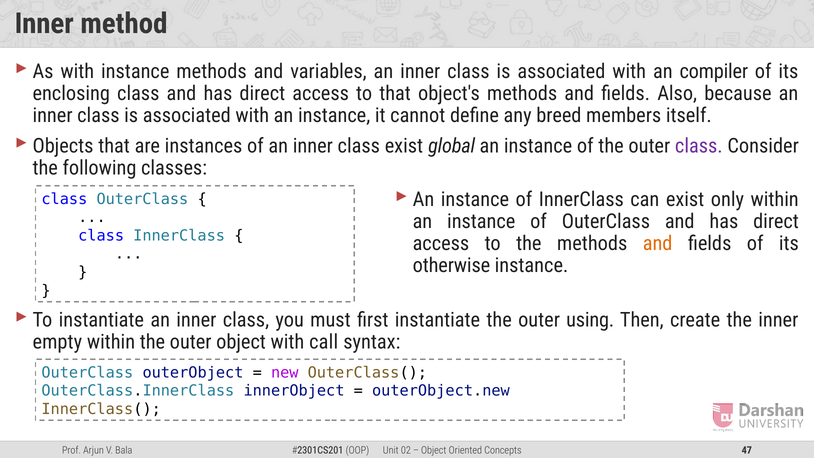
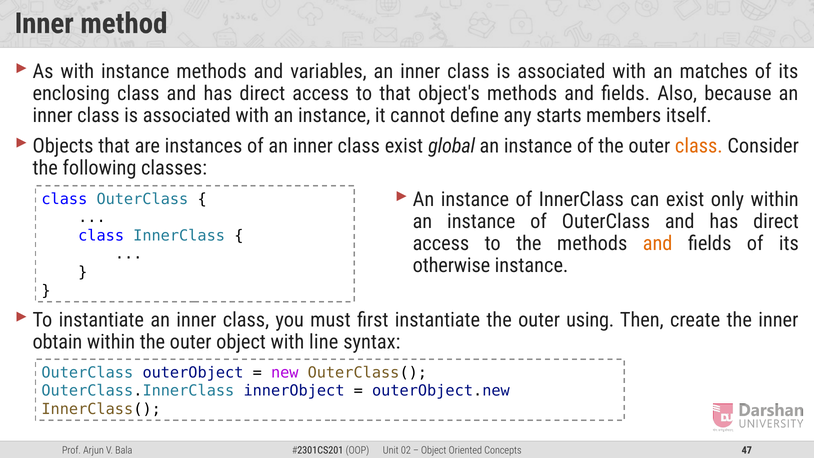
compiler: compiler -> matches
breed: breed -> starts
class at (699, 146) colour: purple -> orange
empty: empty -> obtain
call: call -> line
